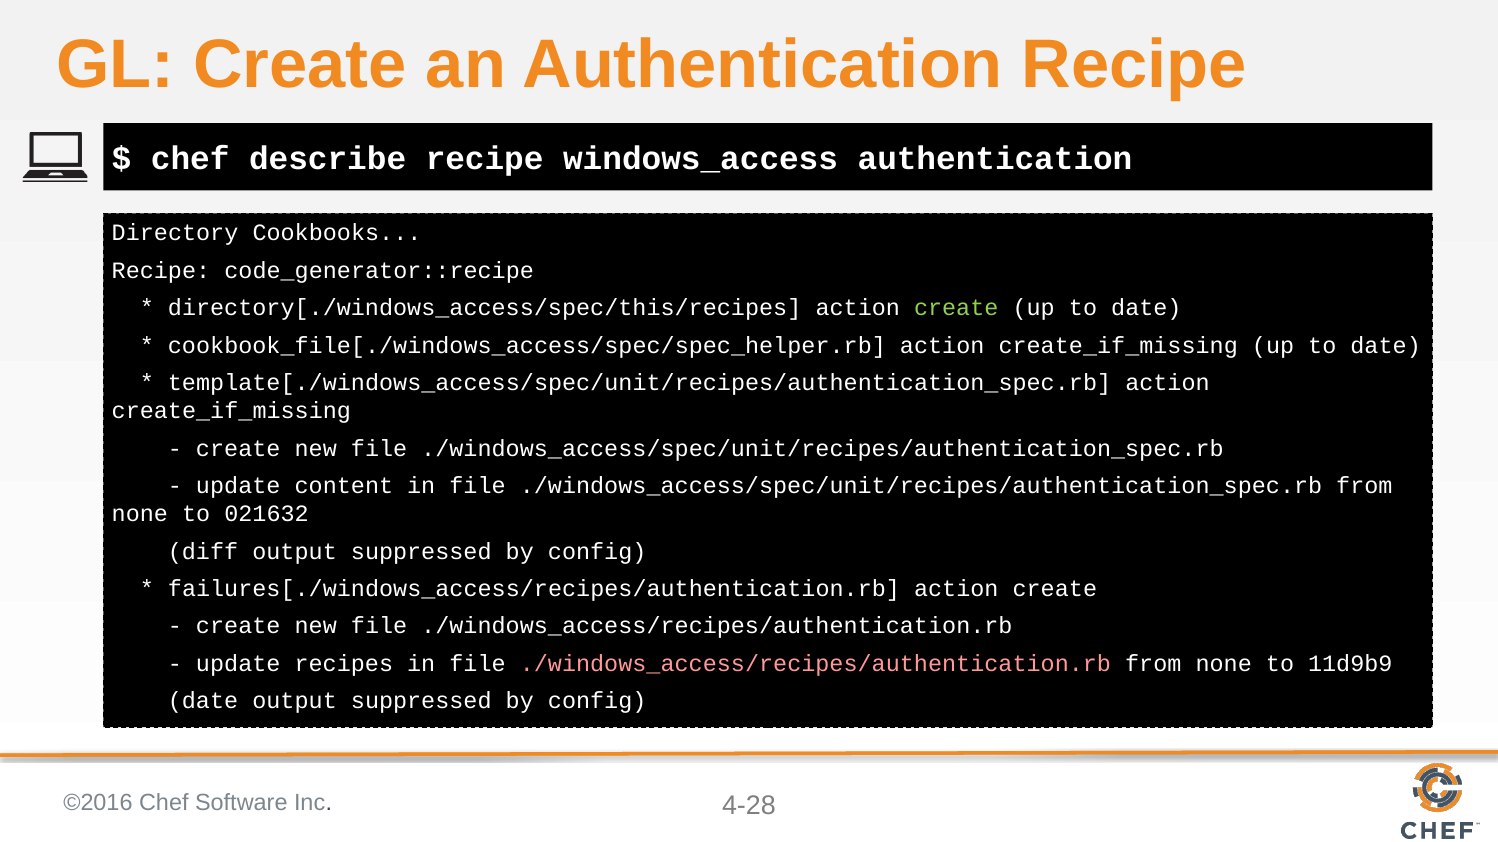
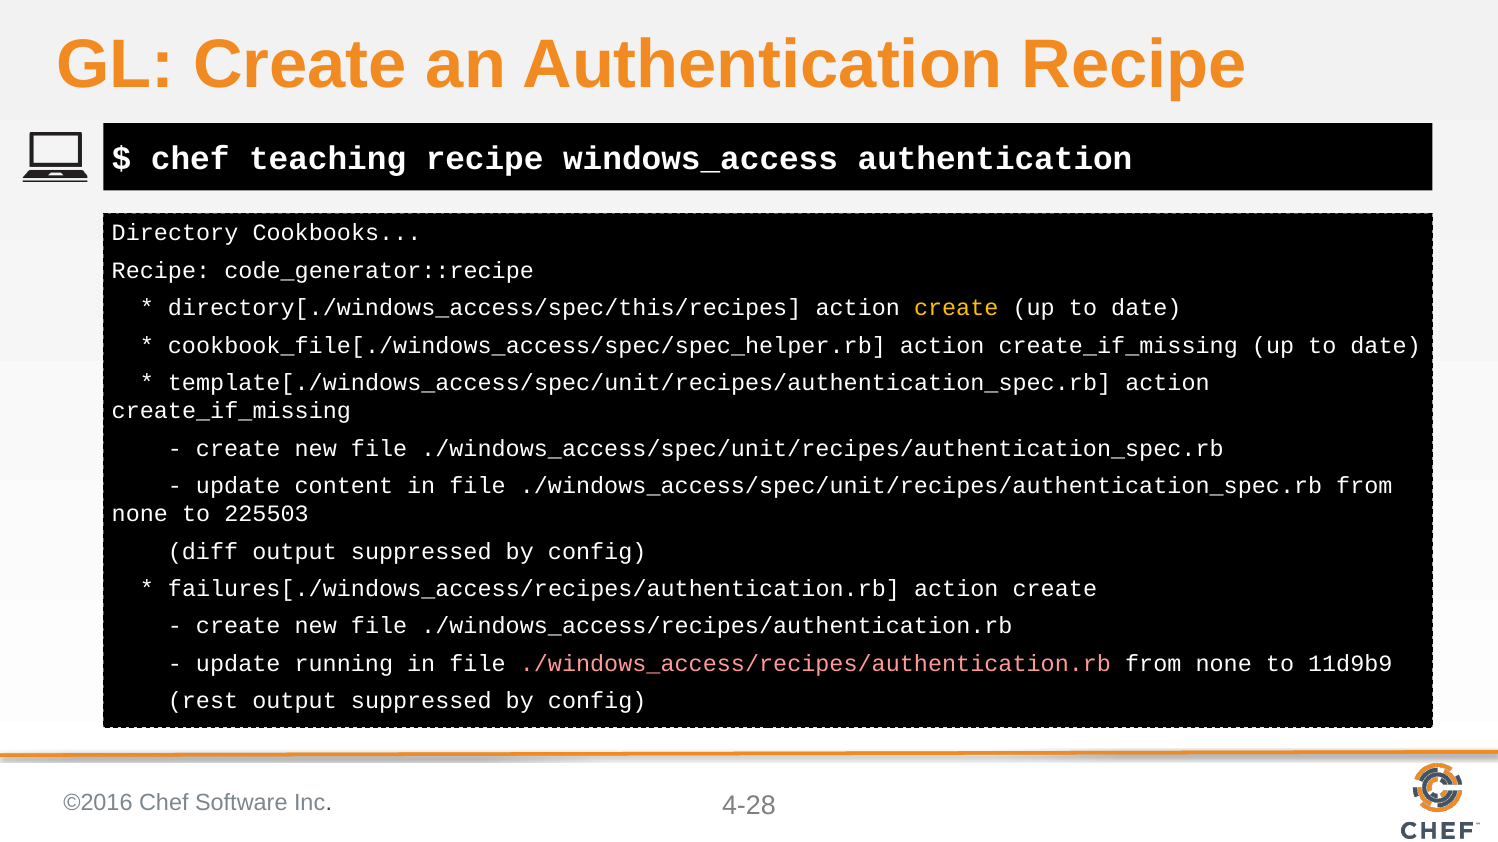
describe: describe -> teaching
create at (956, 308) colour: light green -> yellow
021632: 021632 -> 225503
recipes: recipes -> running
date at (203, 701): date -> rest
